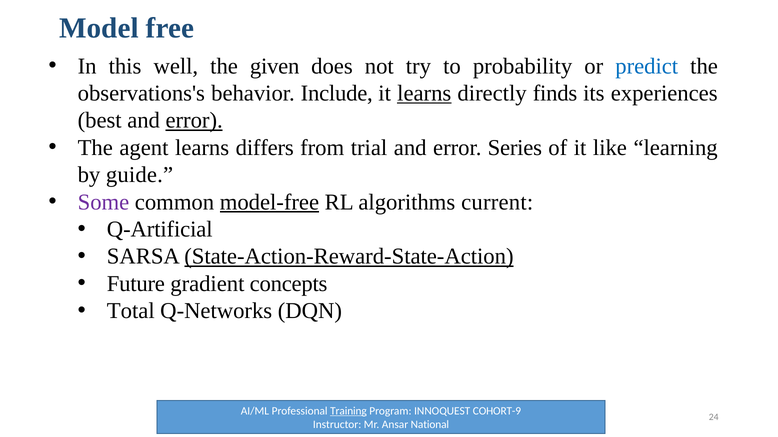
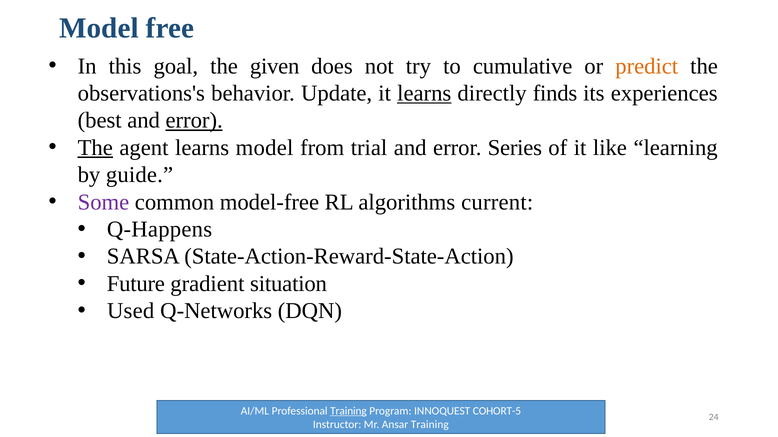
well: well -> goal
probability: probability -> cumulative
predict colour: blue -> orange
Include: Include -> Update
The at (95, 148) underline: none -> present
learns differs: differs -> model
model-free underline: present -> none
Q-Artificial: Q-Artificial -> Q-Happens
State-Action-Reward-State-Action underline: present -> none
concepts: concepts -> situation
Total: Total -> Used
COHORT-9: COHORT-9 -> COHORT-5
Ansar National: National -> Training
